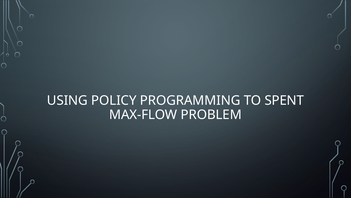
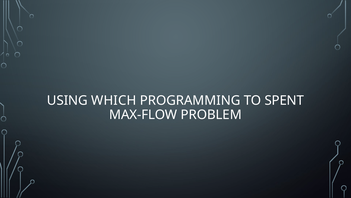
POLICY: POLICY -> WHICH
